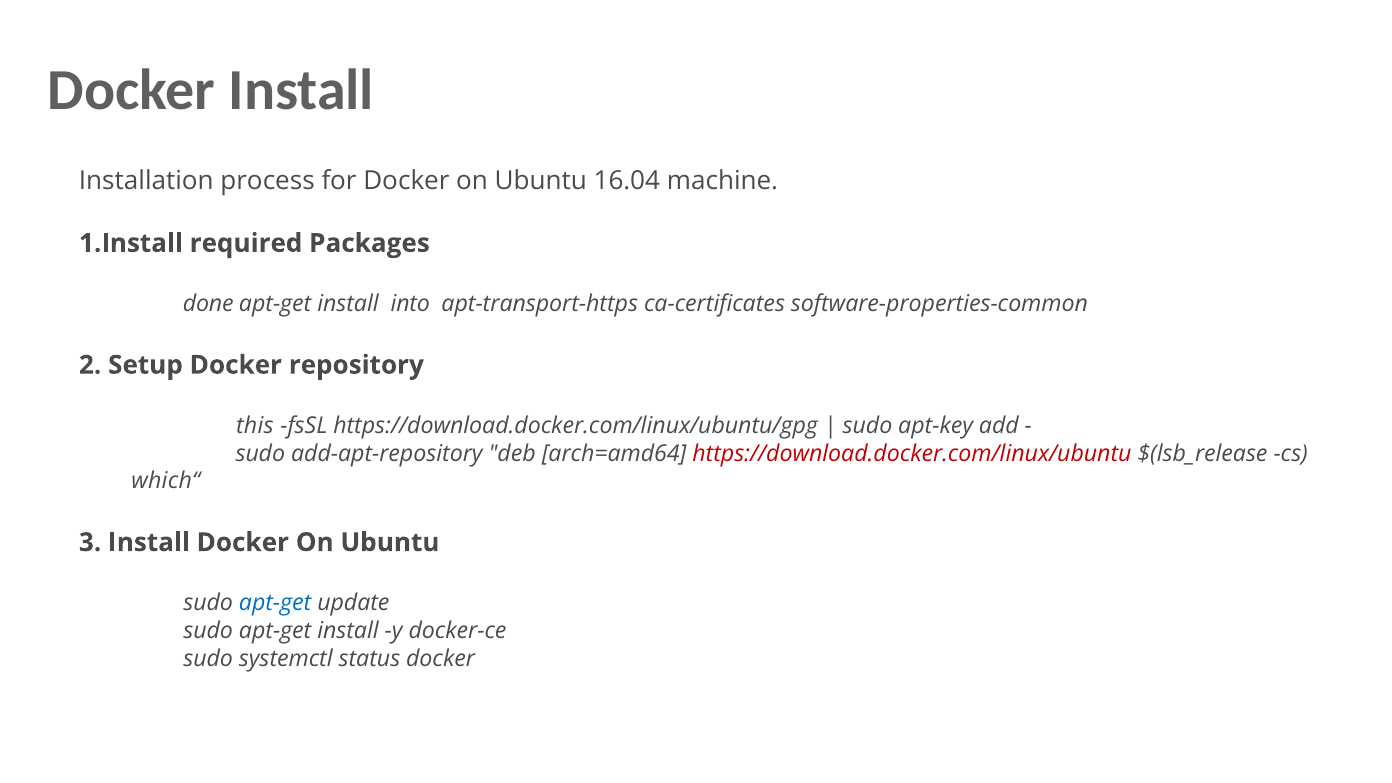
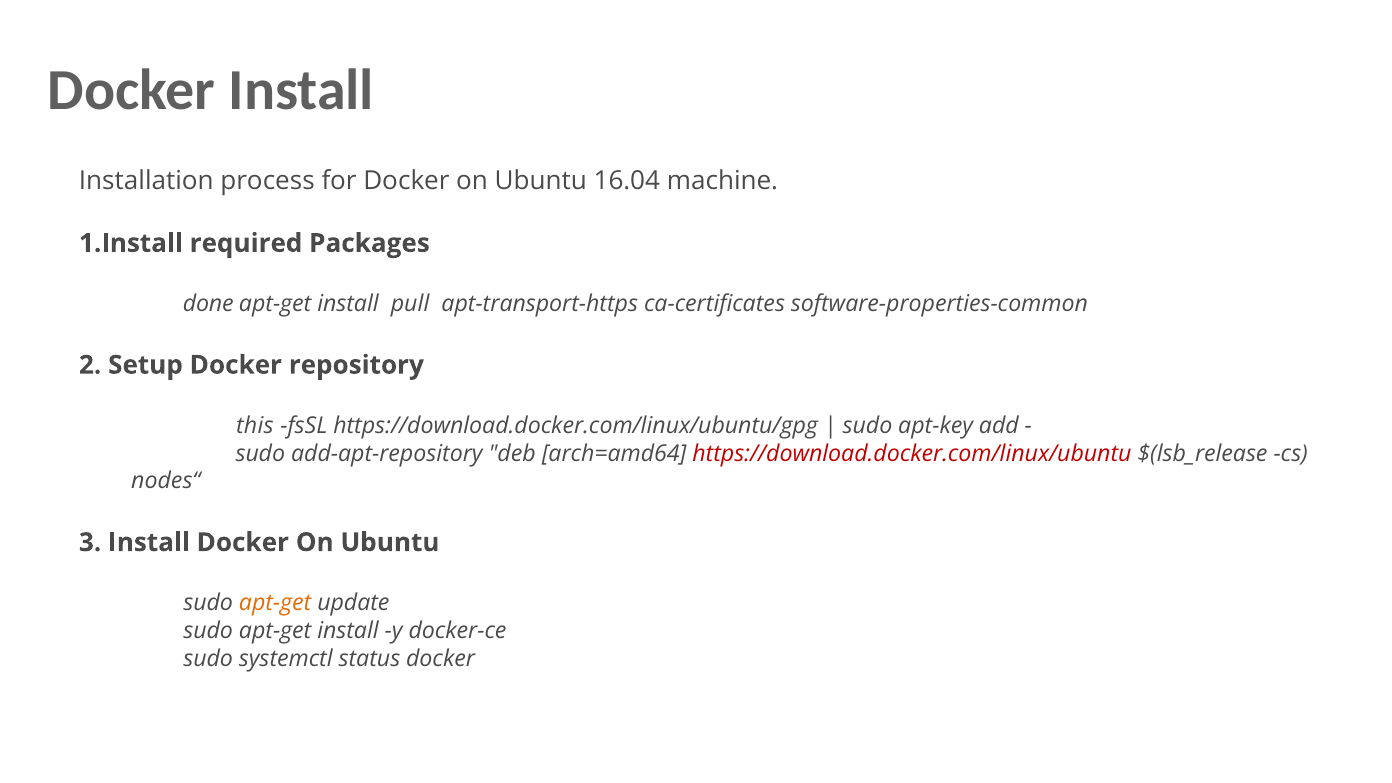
into: into -> pull
which“: which“ -> nodes“
apt-get at (275, 603) colour: blue -> orange
